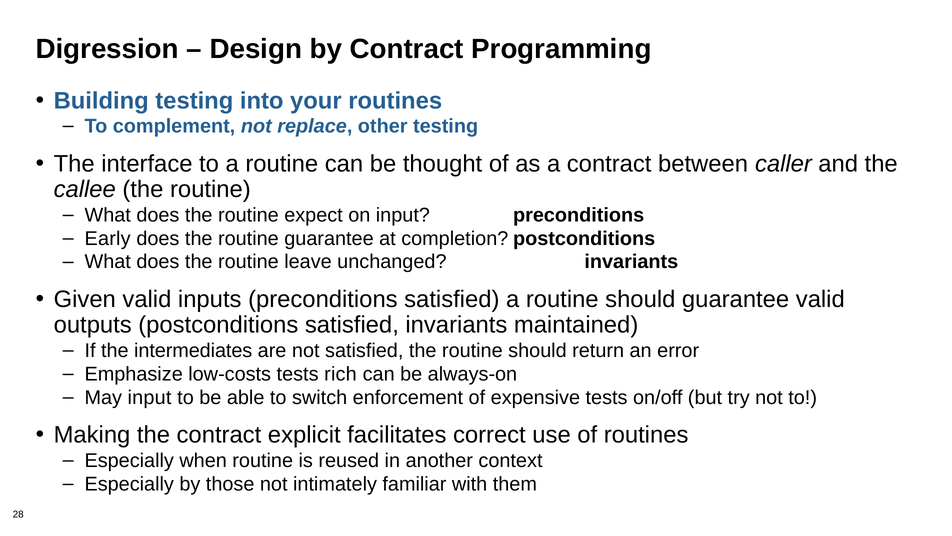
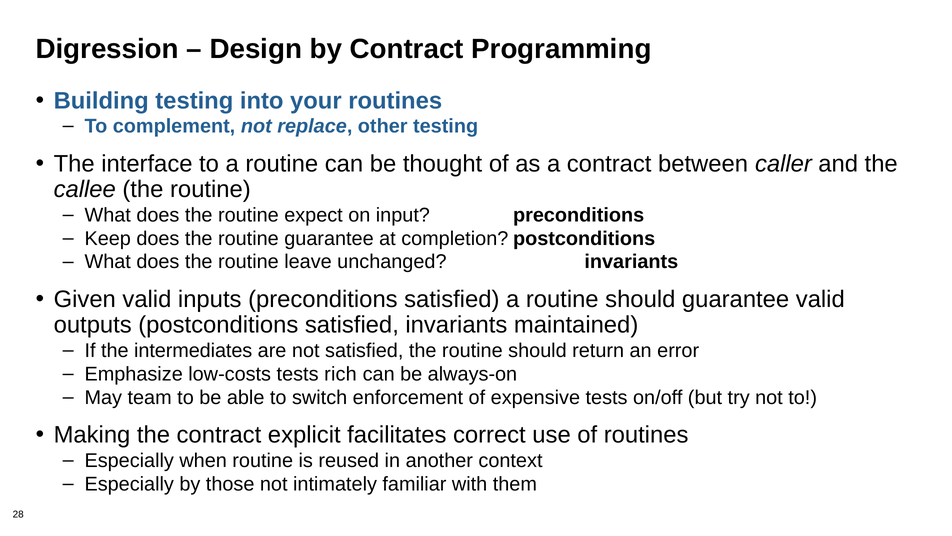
Early: Early -> Keep
May input: input -> team
